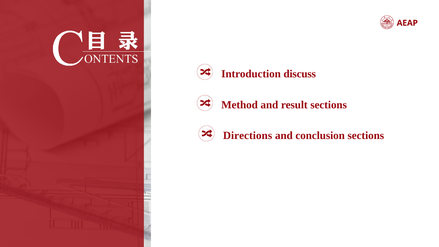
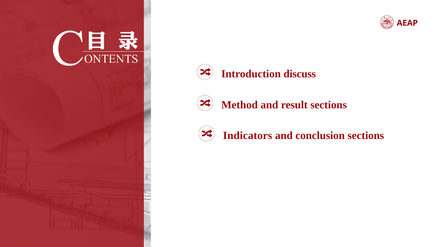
Directions: Directions -> Indicators
